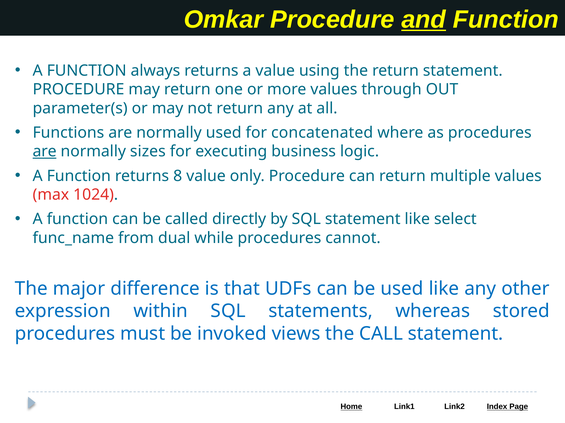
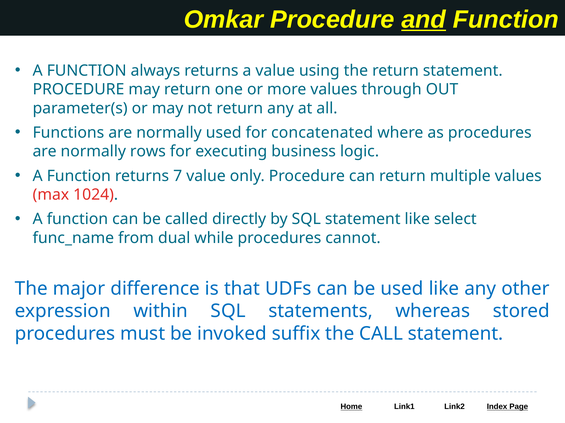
are at (45, 152) underline: present -> none
sizes: sizes -> rows
8: 8 -> 7
views: views -> suffix
